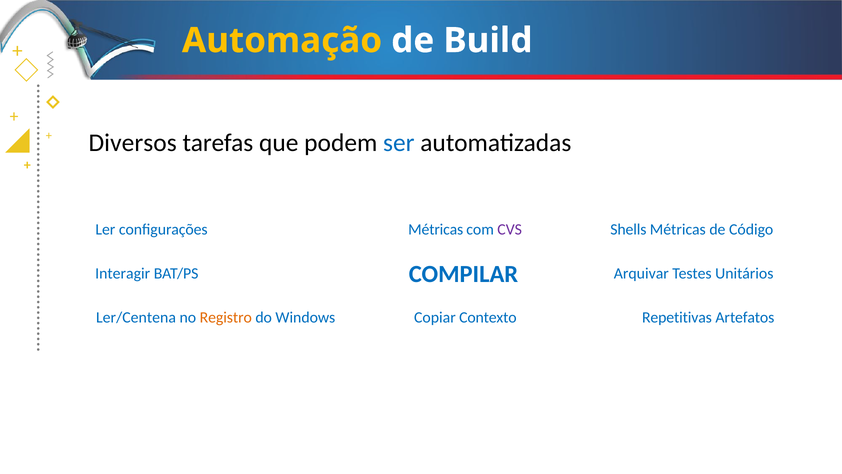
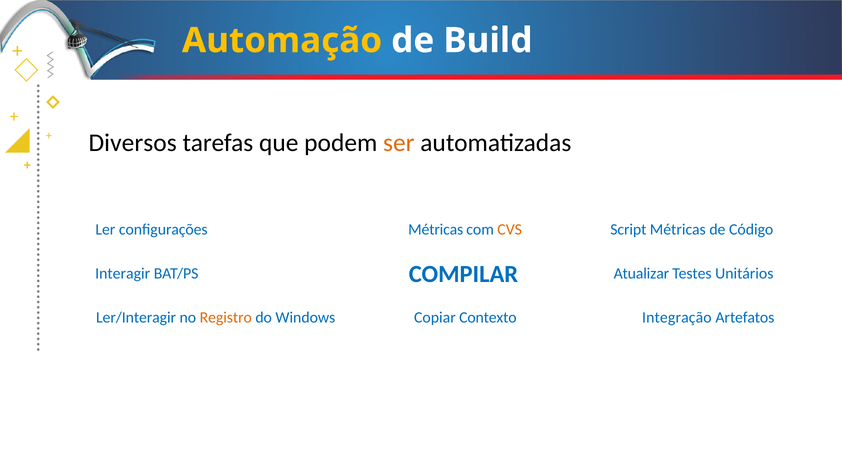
ser colour: blue -> orange
CVS colour: purple -> orange
Shells: Shells -> Script
Arquivar: Arquivar -> Atualizar
Ler/Centena: Ler/Centena -> Ler/Interagir
Repetitivas: Repetitivas -> Integração
